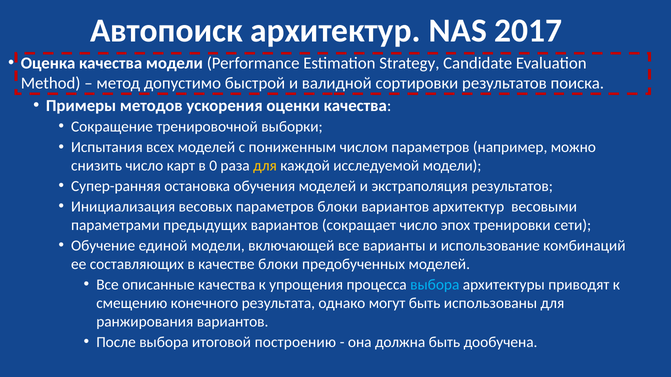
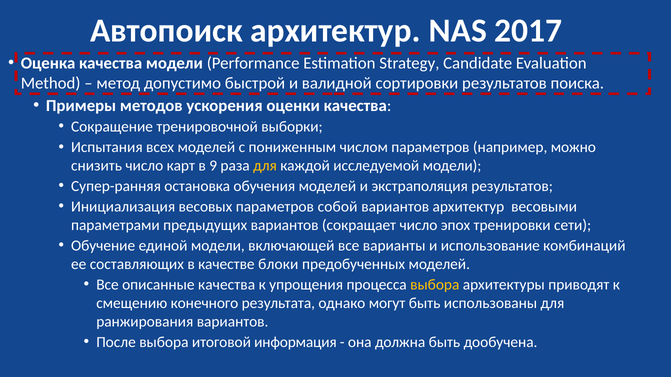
0: 0 -> 9
параметров блоки: блоки -> собой
выбора at (435, 285) colour: light blue -> yellow
построению: построению -> информация
